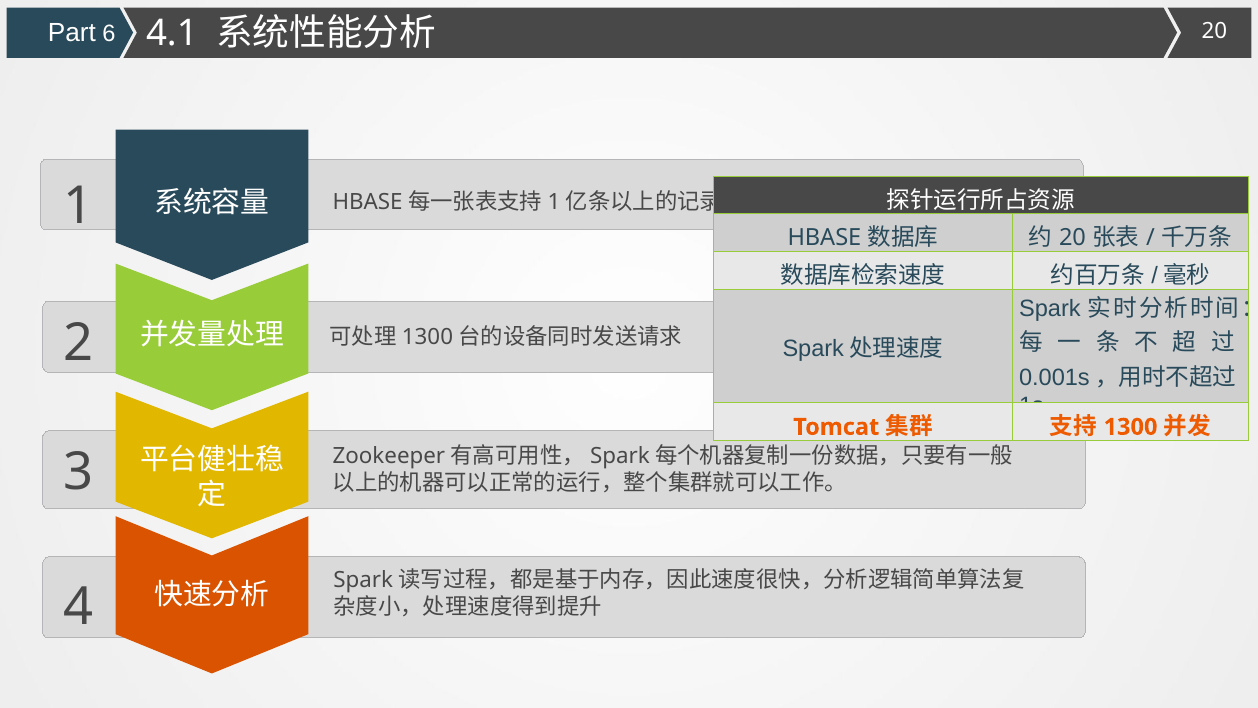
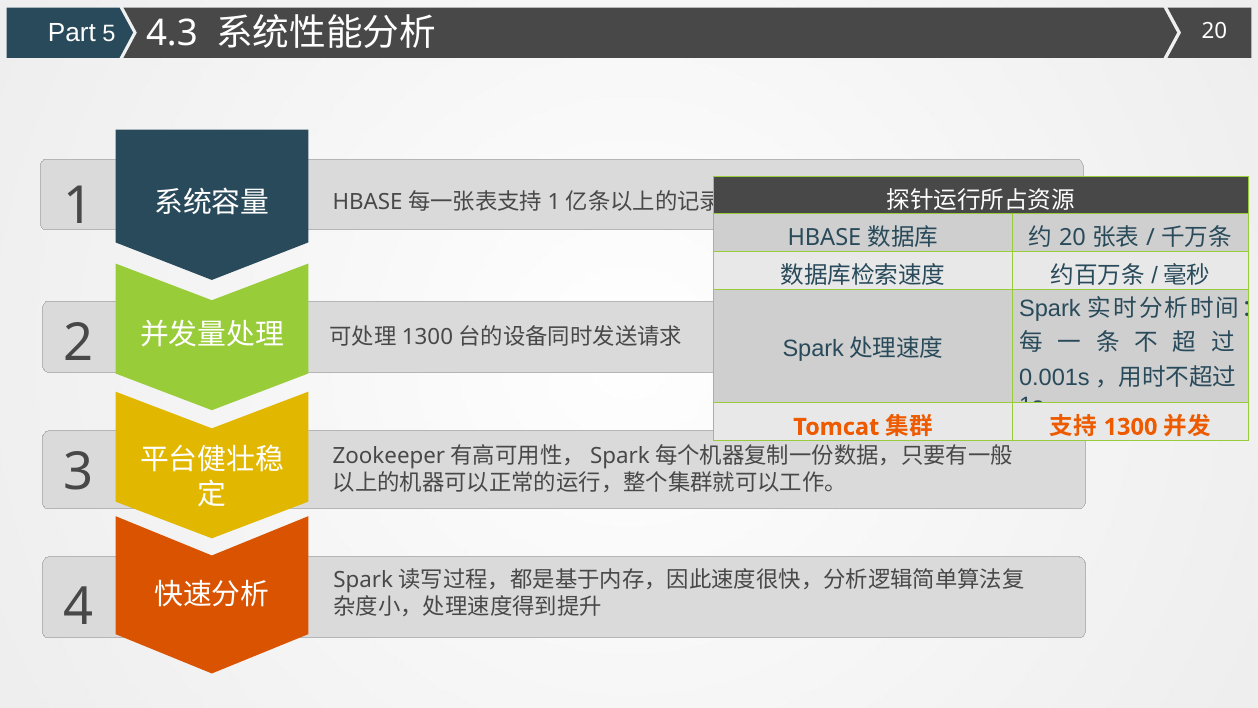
6: 6 -> 5
4.1: 4.1 -> 4.3
